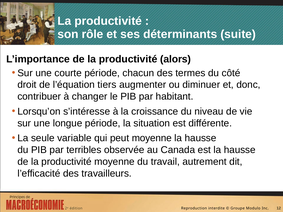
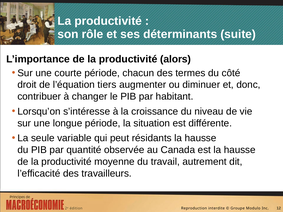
peut moyenne: moyenne -> résidants
terribles: terribles -> quantité
